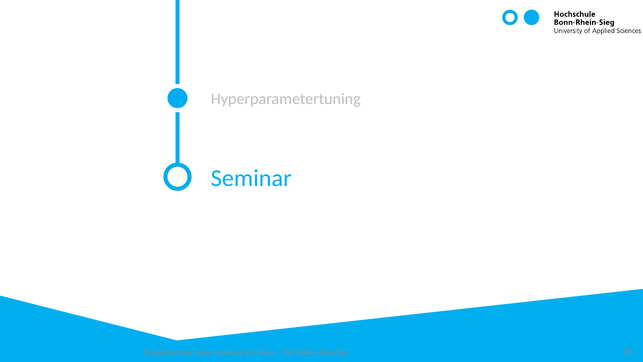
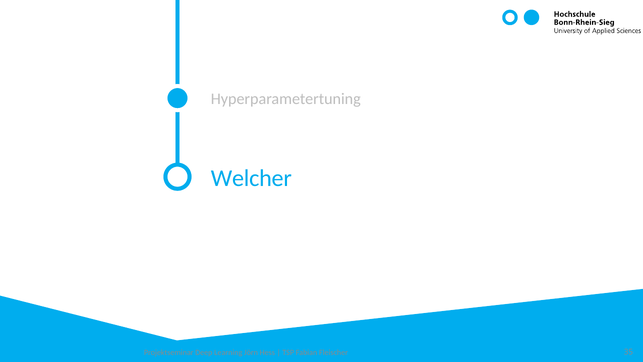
Seminar: Seminar -> Welcher
